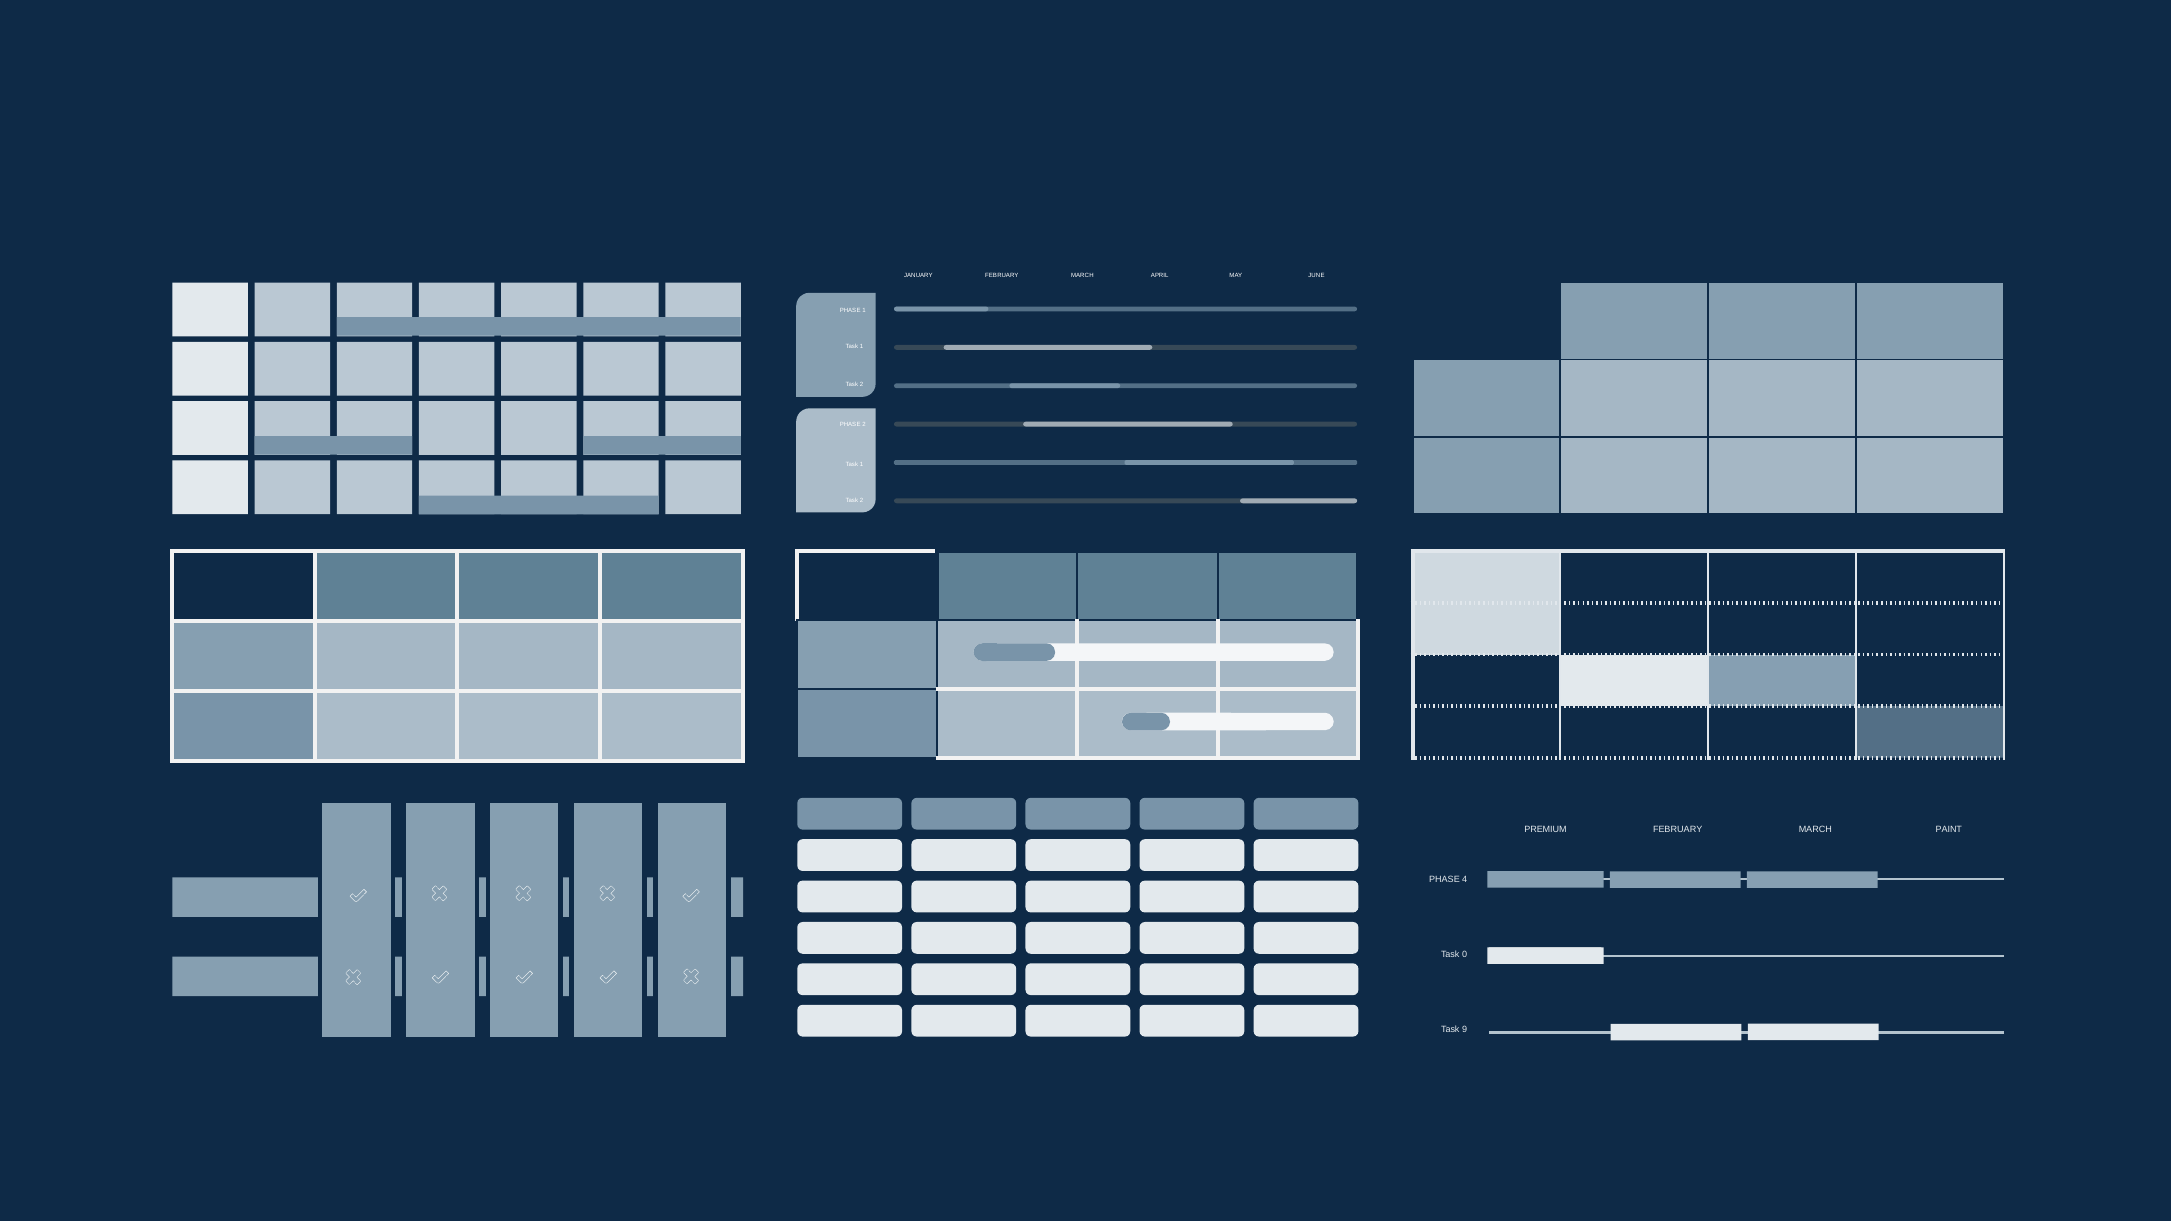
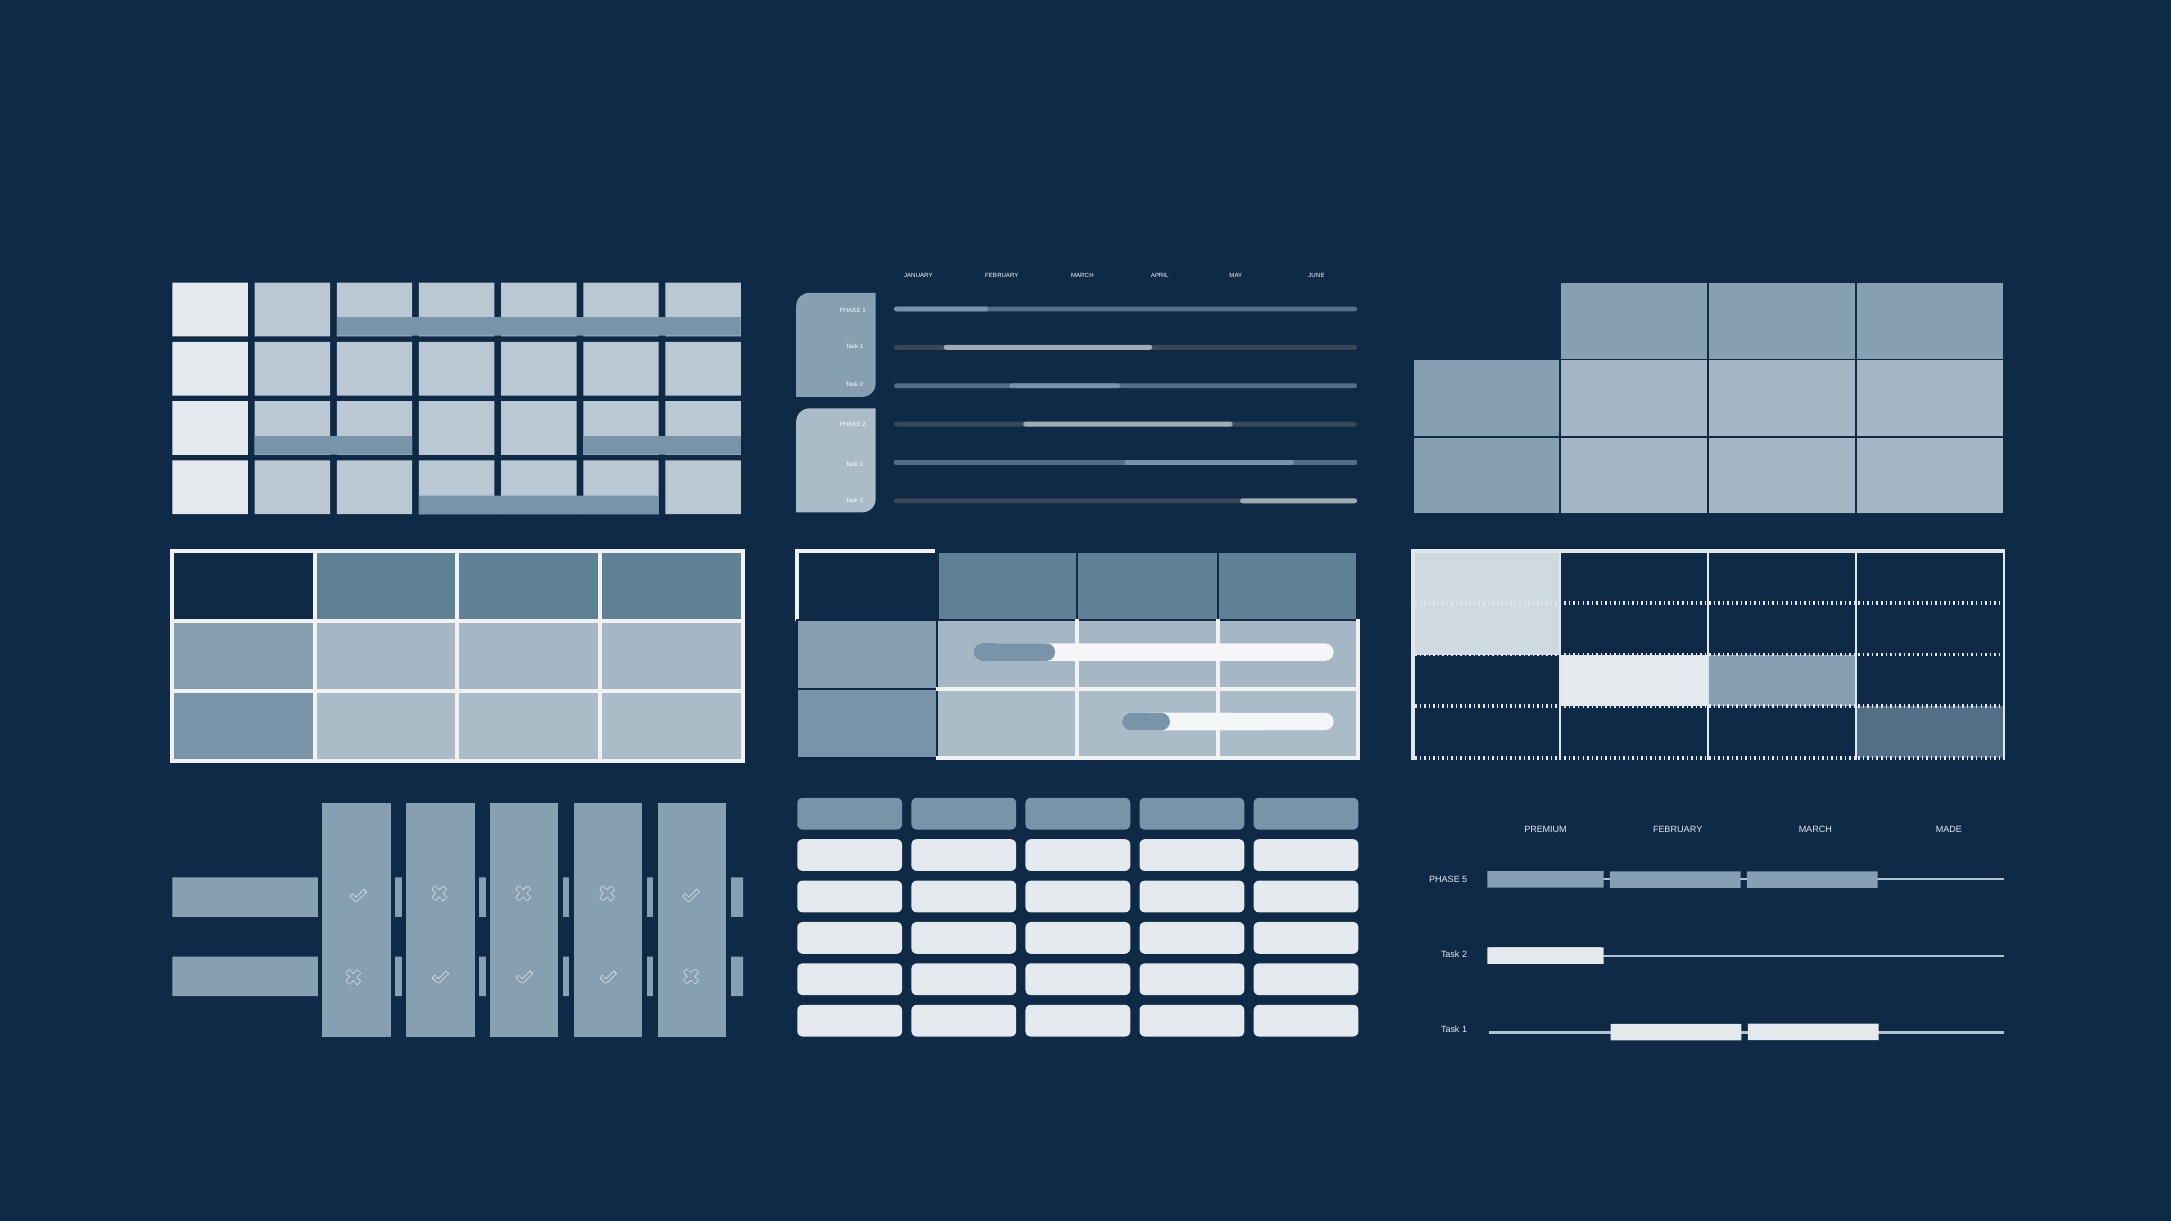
PAINT: PAINT -> MADE
4: 4 -> 5
0 at (1465, 955): 0 -> 2
9 at (1465, 1030): 9 -> 1
